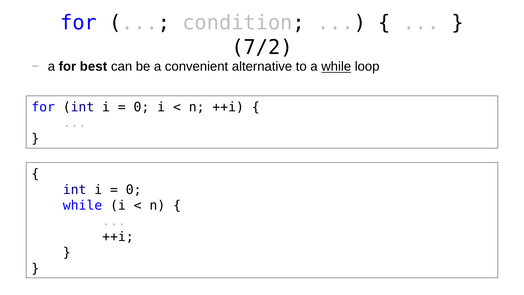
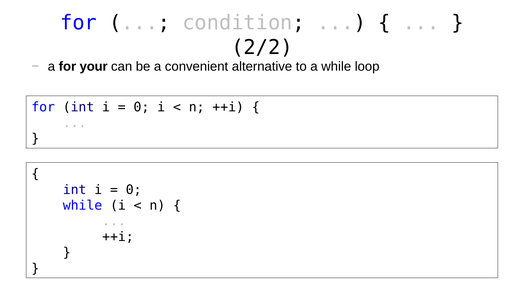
7/2: 7/2 -> 2/2
best: best -> your
while at (336, 67) underline: present -> none
